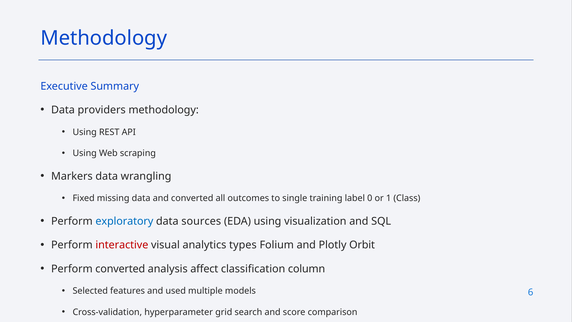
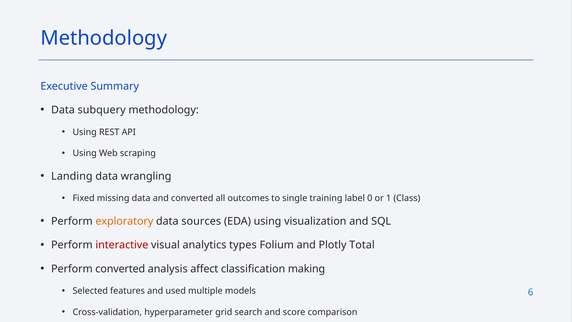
providers: providers -> subquery
Markers: Markers -> Landing
exploratory colour: blue -> orange
Orbit: Orbit -> Total
column: column -> making
